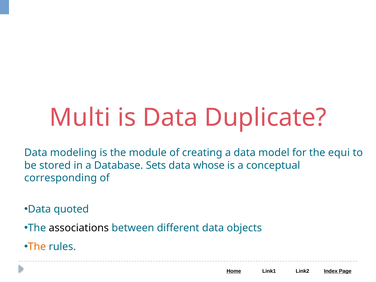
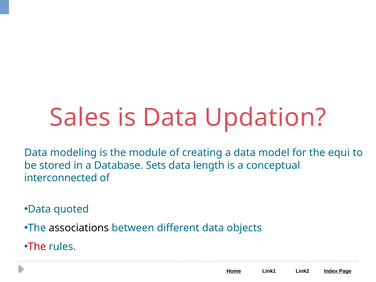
Multi: Multi -> Sales
Duplicate: Duplicate -> Updation
whose: whose -> length
corresponding: corresponding -> interconnected
The at (37, 247) colour: orange -> red
